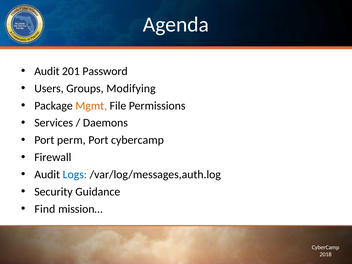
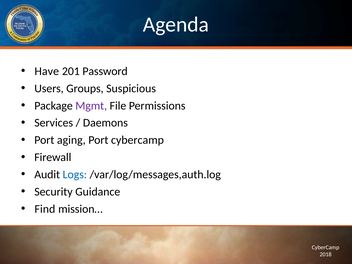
Audit at (47, 71): Audit -> Have
Modifying: Modifying -> Suspicious
Mgmt colour: orange -> purple
perm: perm -> aging
